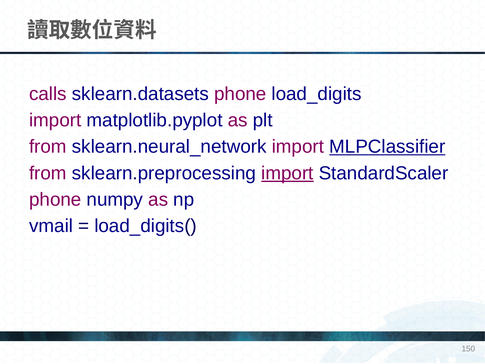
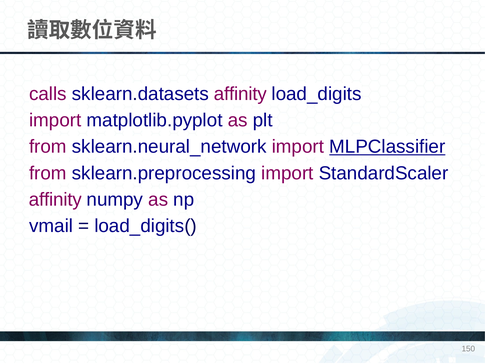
sklearn.datasets phone: phone -> affinity
import at (287, 173) underline: present -> none
phone at (55, 199): phone -> affinity
